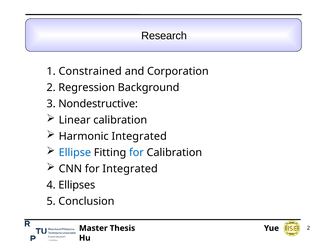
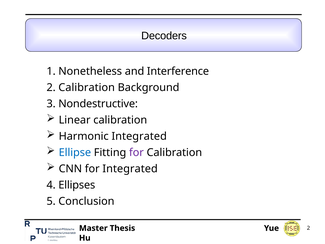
Research: Research -> Decoders
Constrained: Constrained -> Nonetheless
Corporation: Corporation -> Interference
2 Regression: Regression -> Calibration
for at (136, 152) colour: blue -> purple
